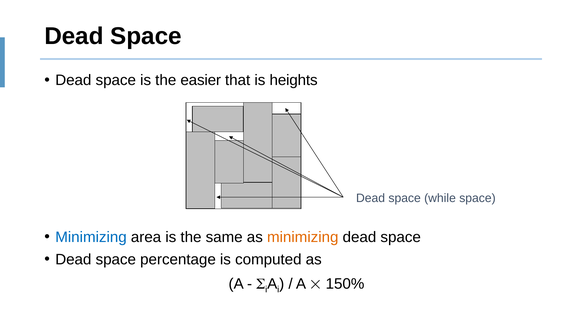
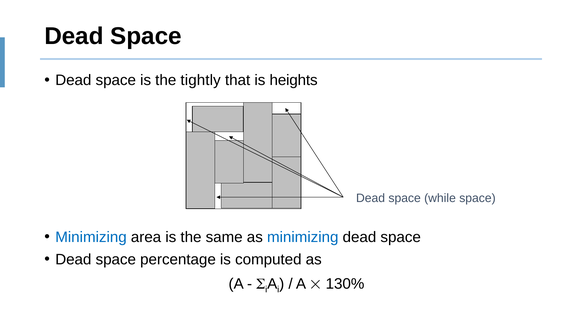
easier: easier -> tightly
minimizing at (303, 237) colour: orange -> blue
150%: 150% -> 130%
